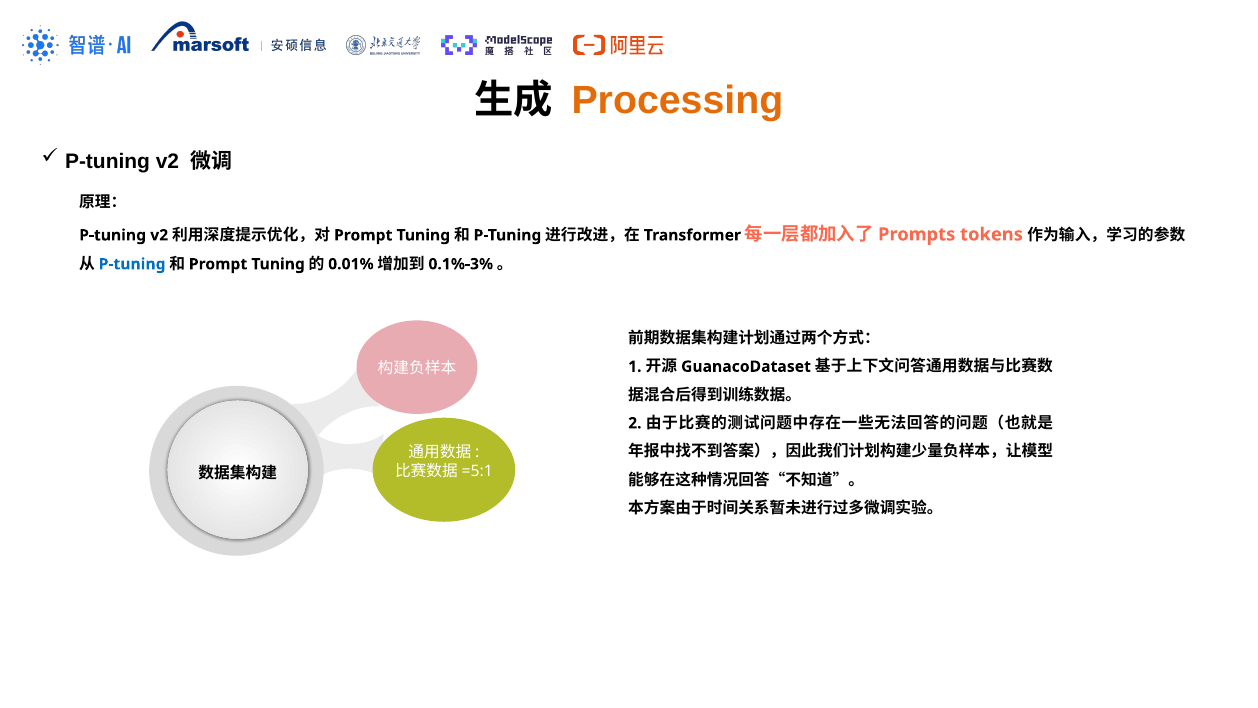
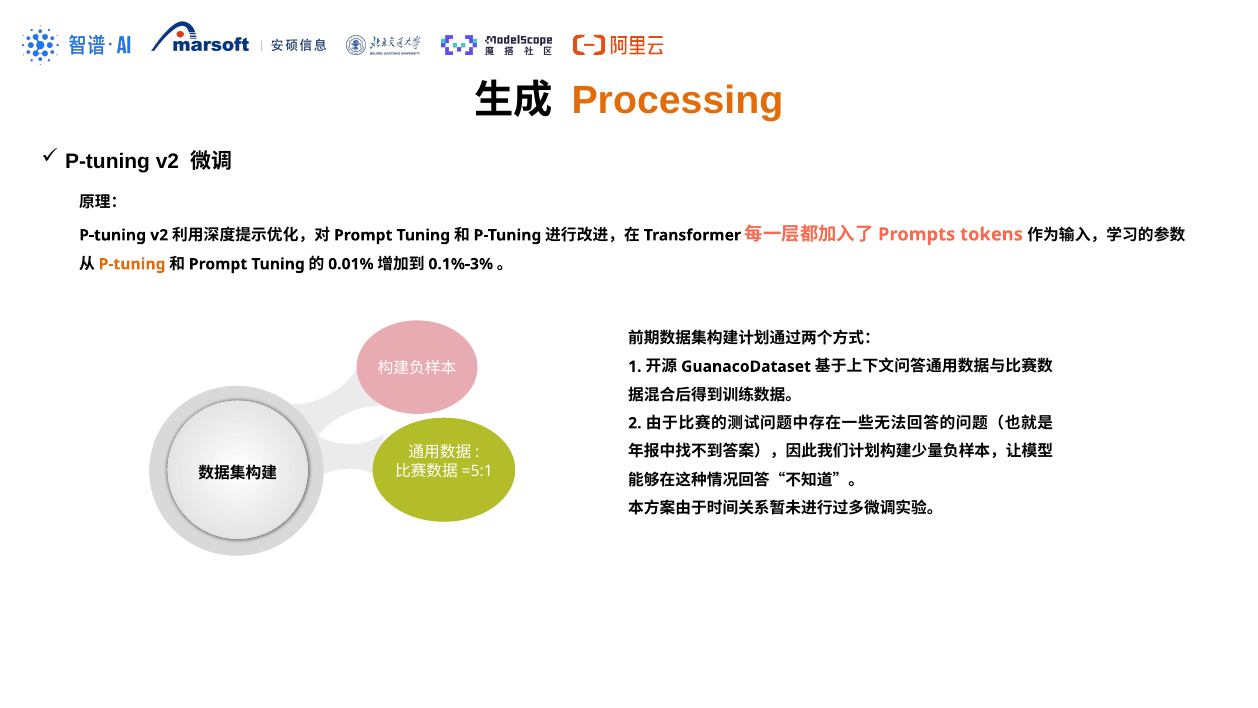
P-tuning at (132, 264) colour: blue -> orange
